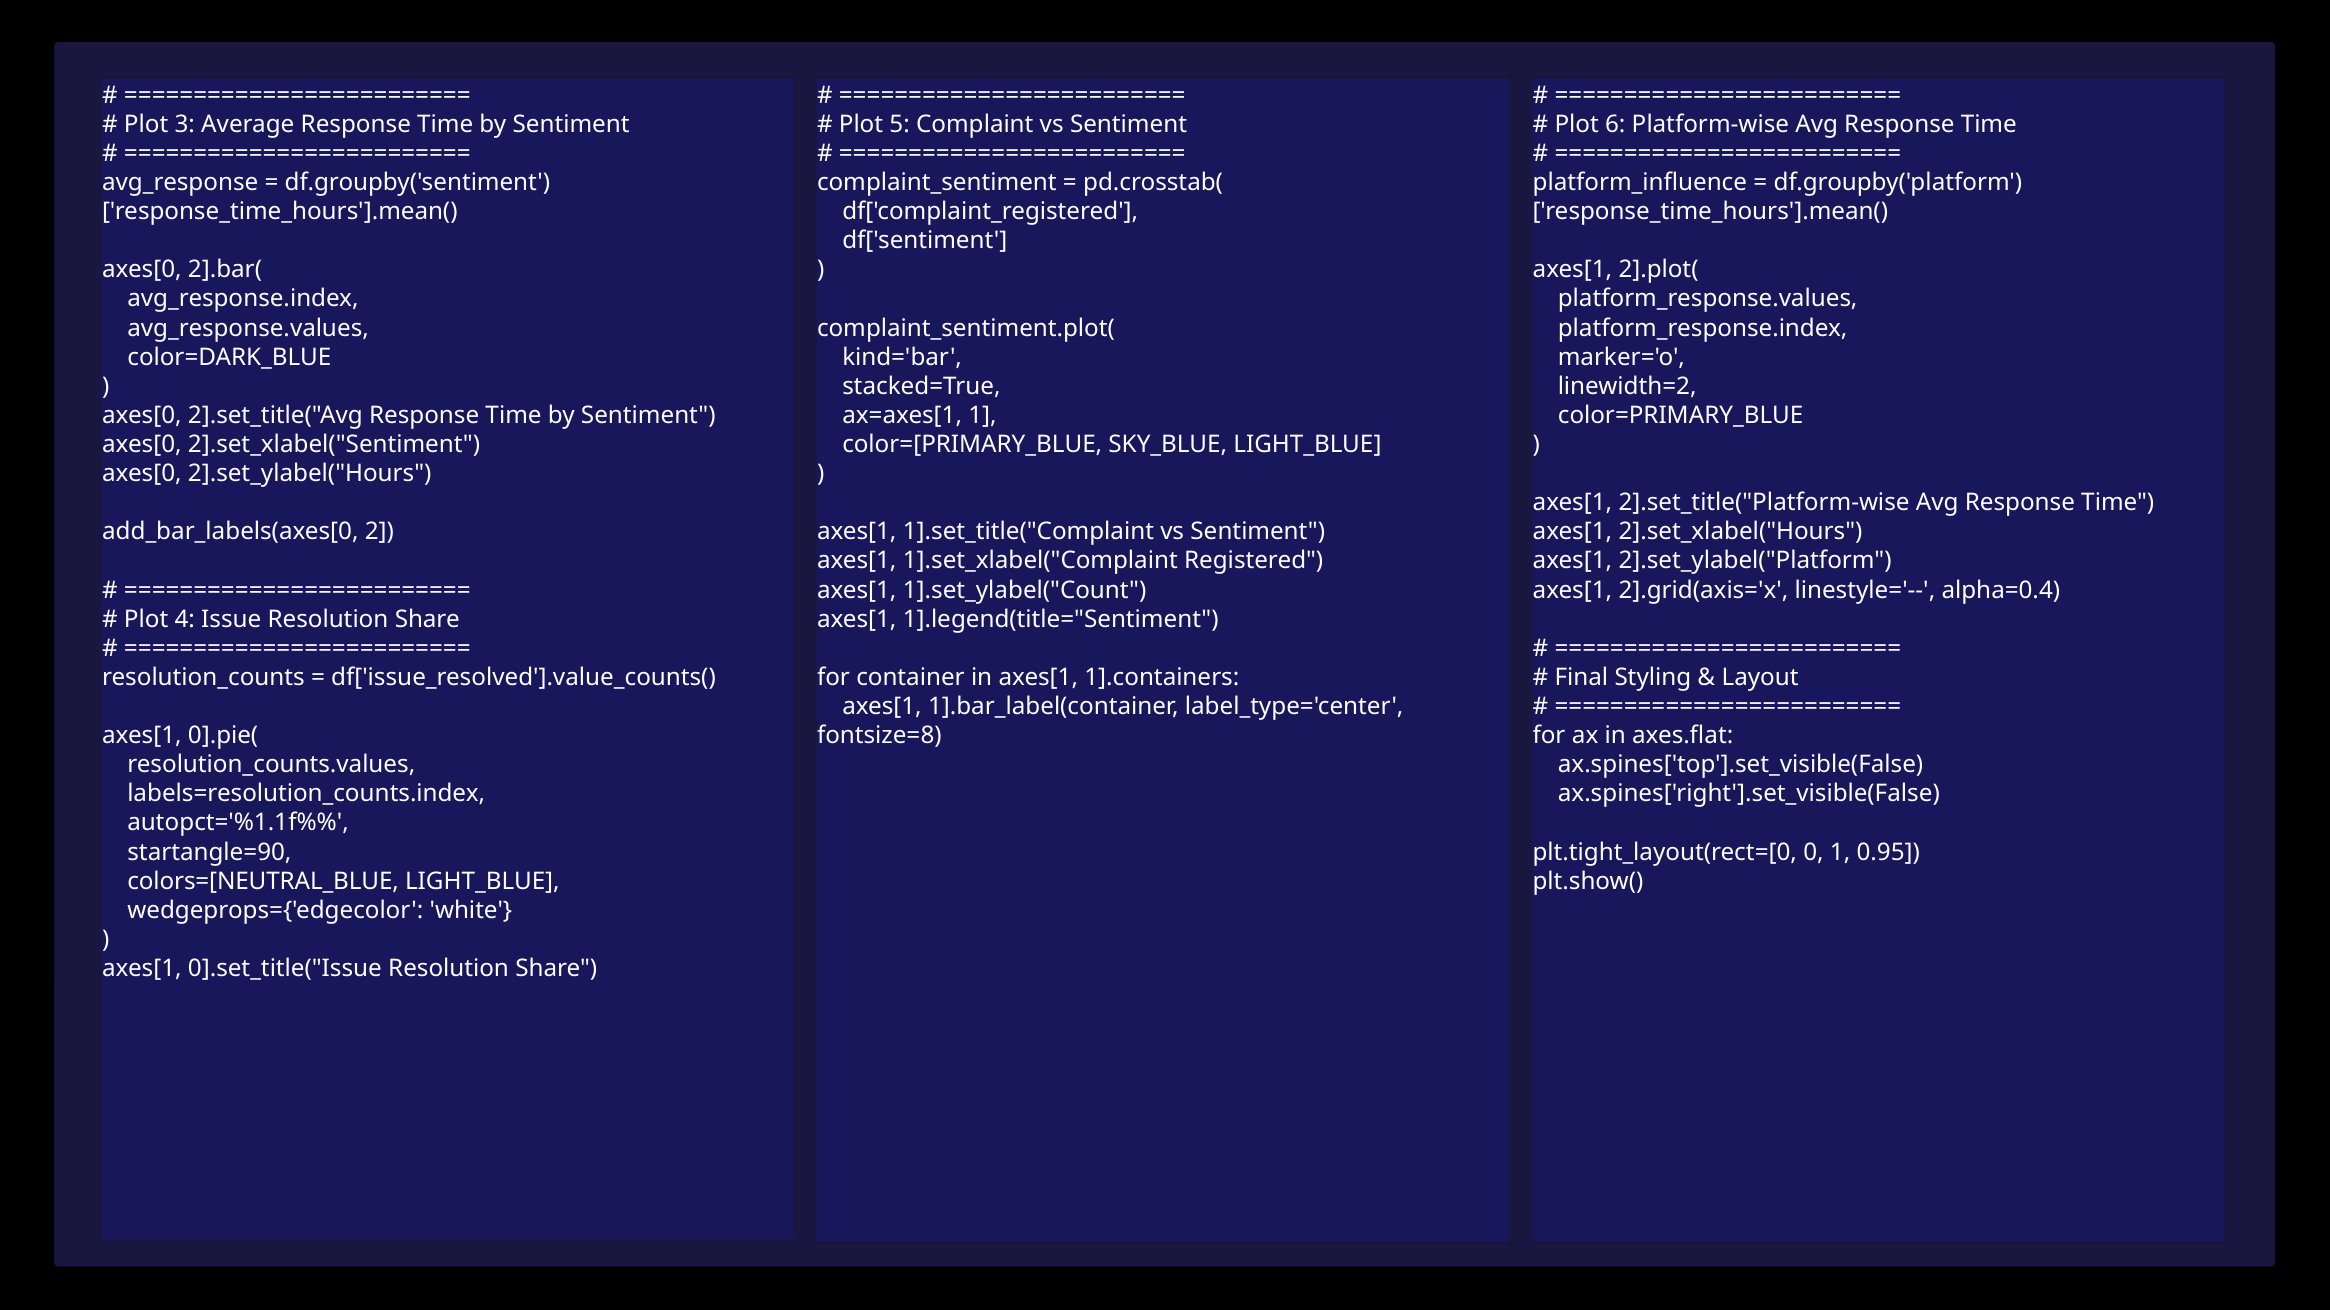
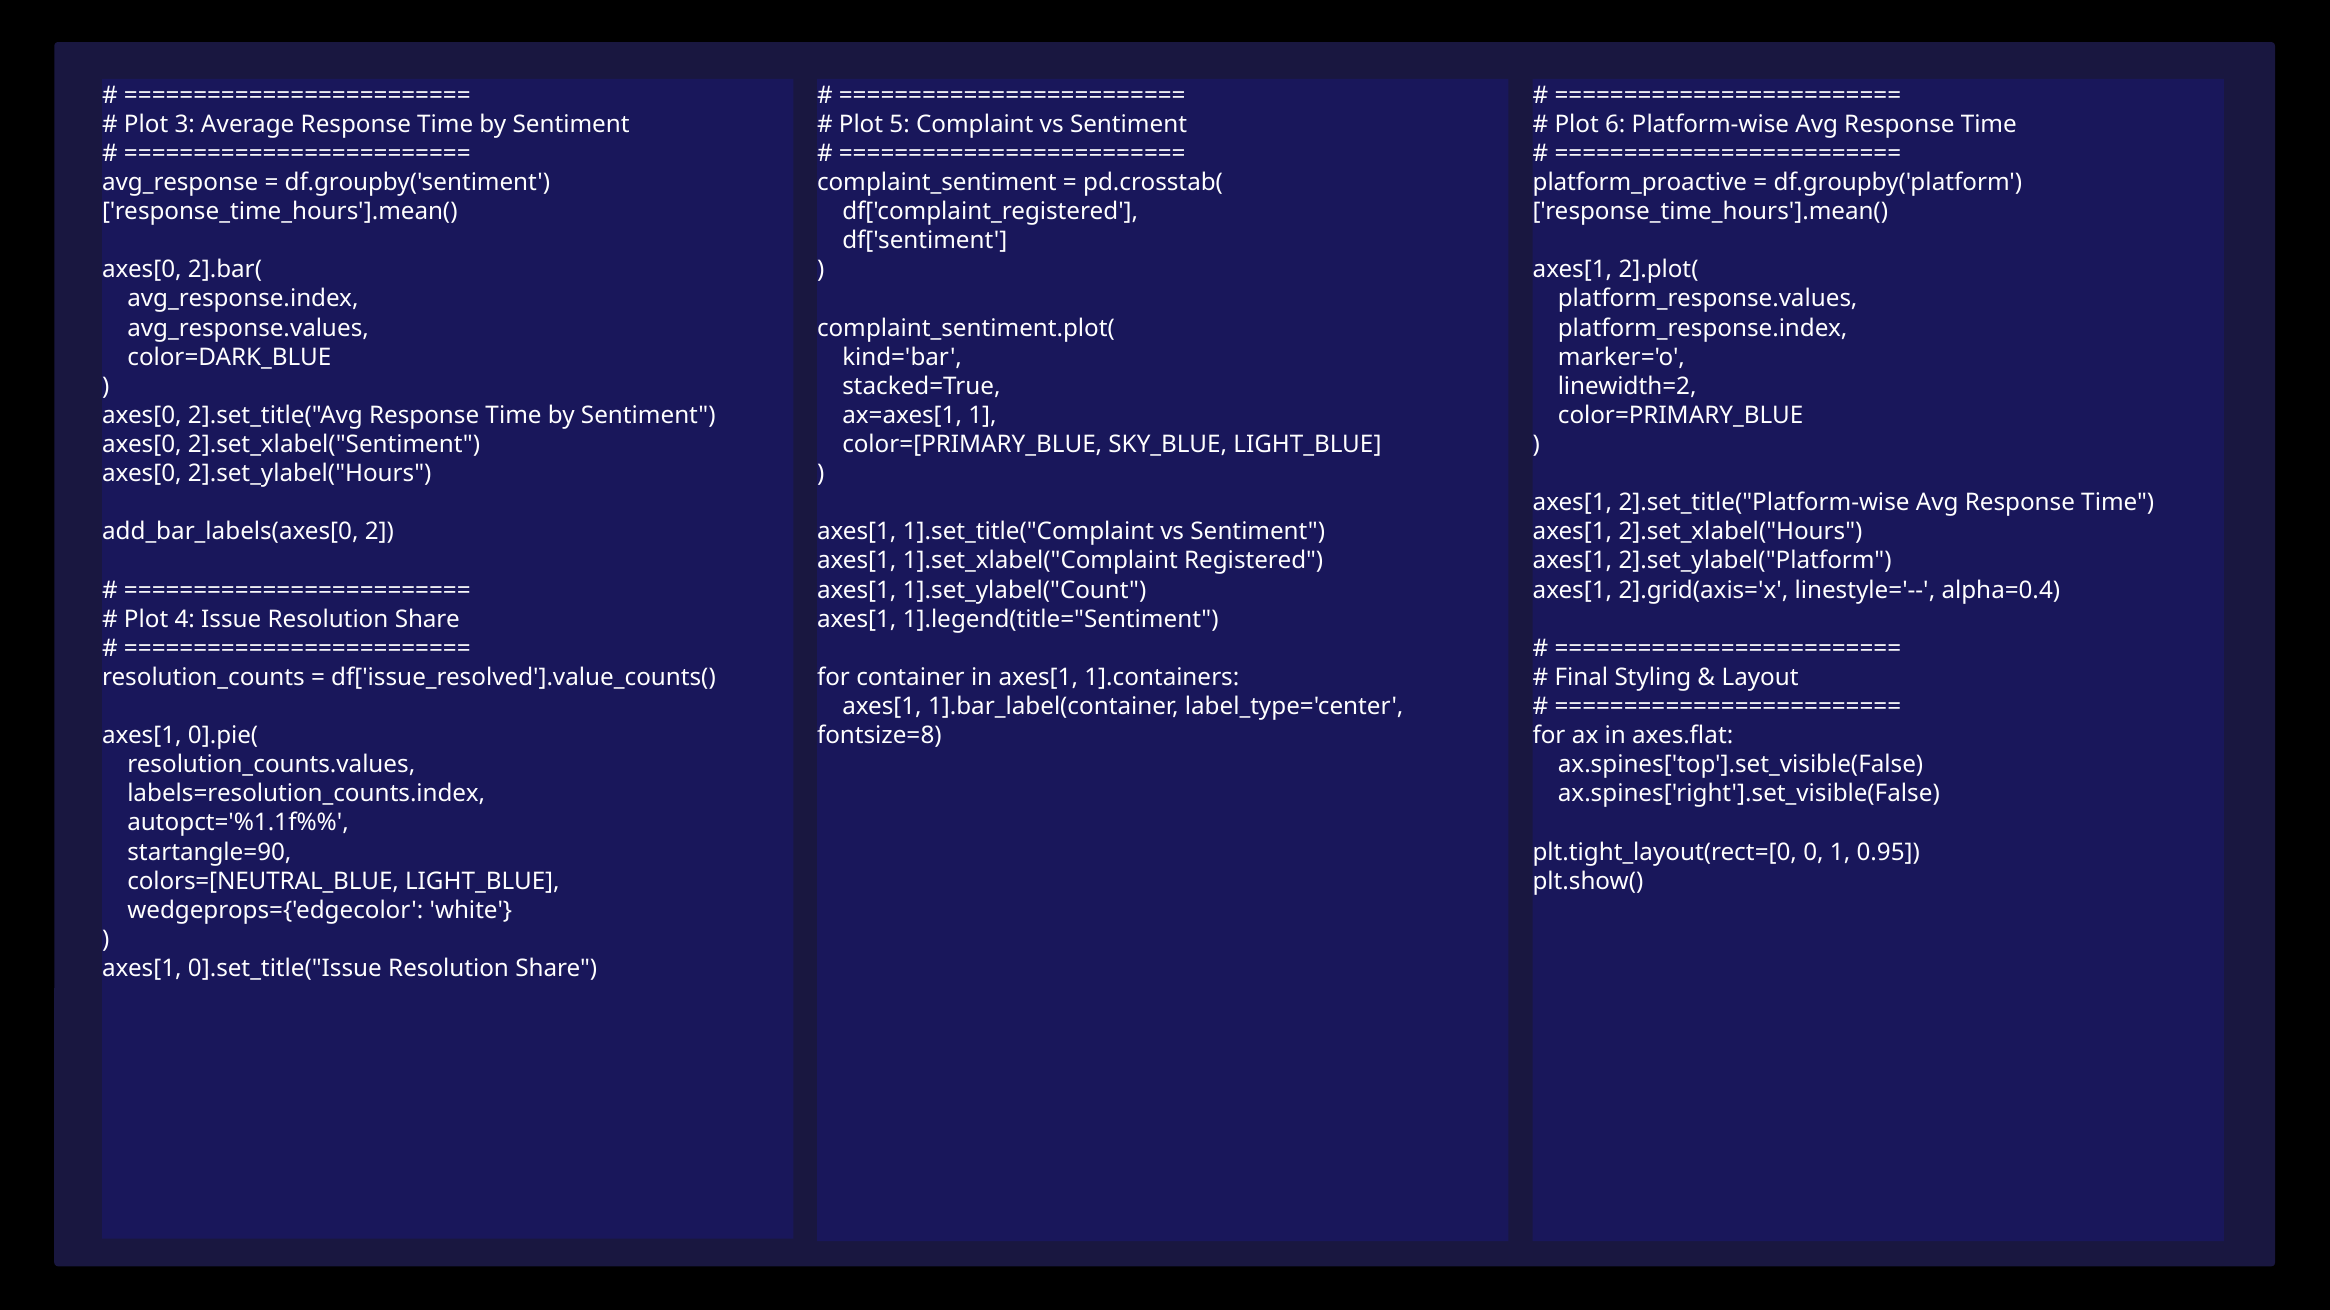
platform_influence: platform_influence -> platform_proactive
